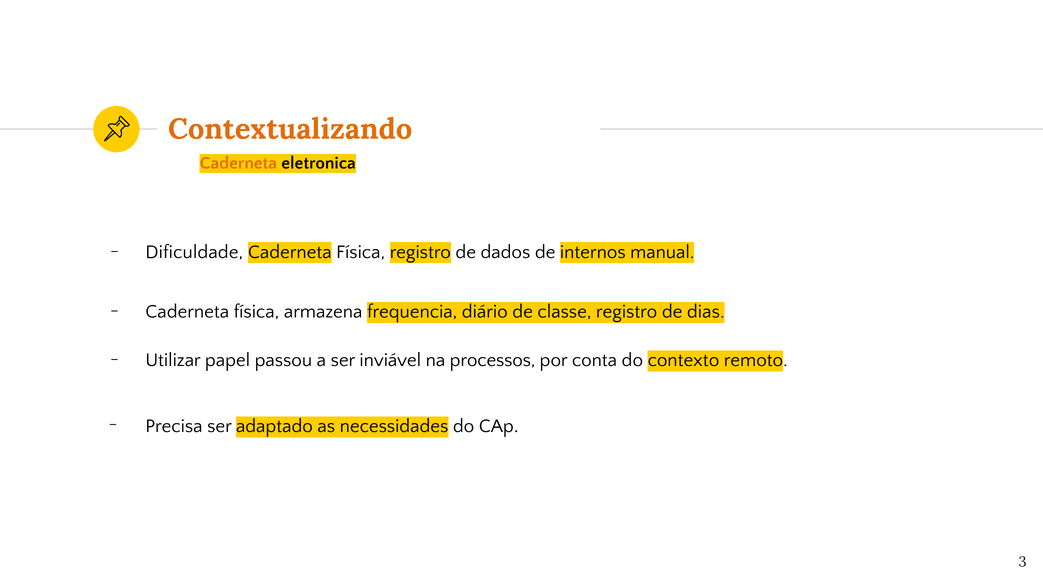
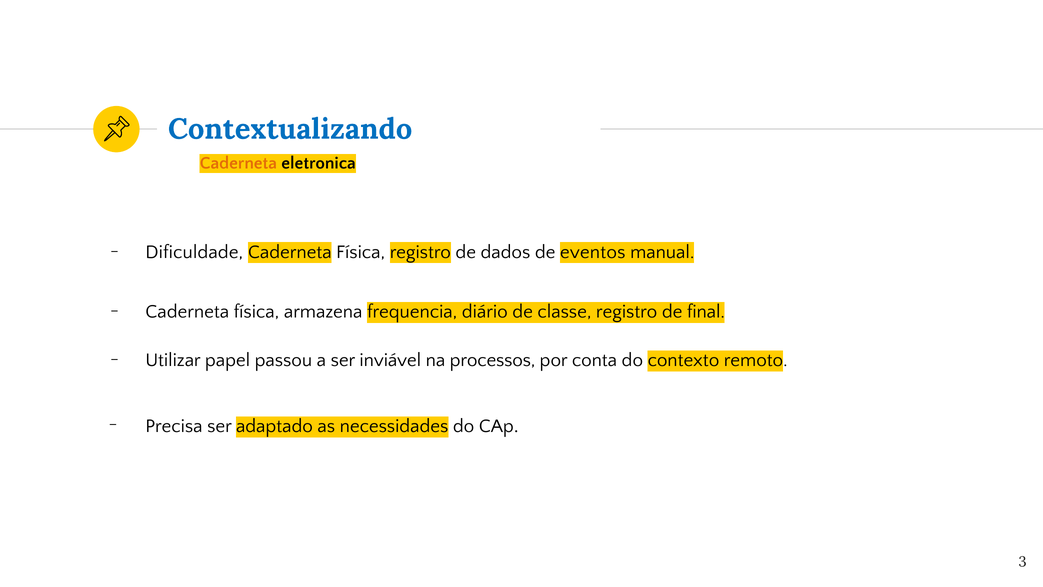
Contextualizando colour: orange -> blue
internos: internos -> eventos
dias: dias -> final
